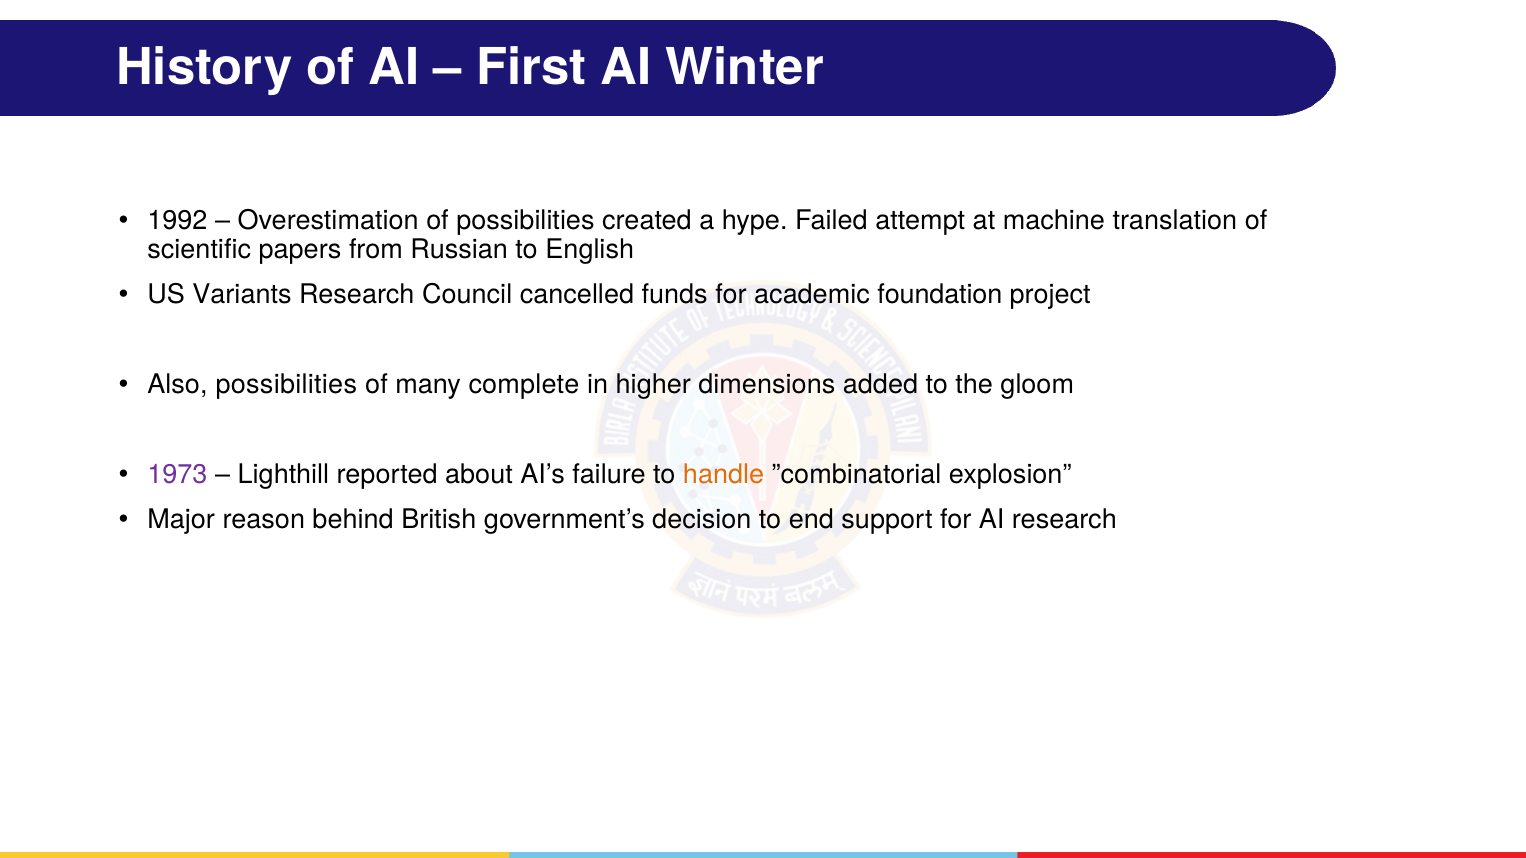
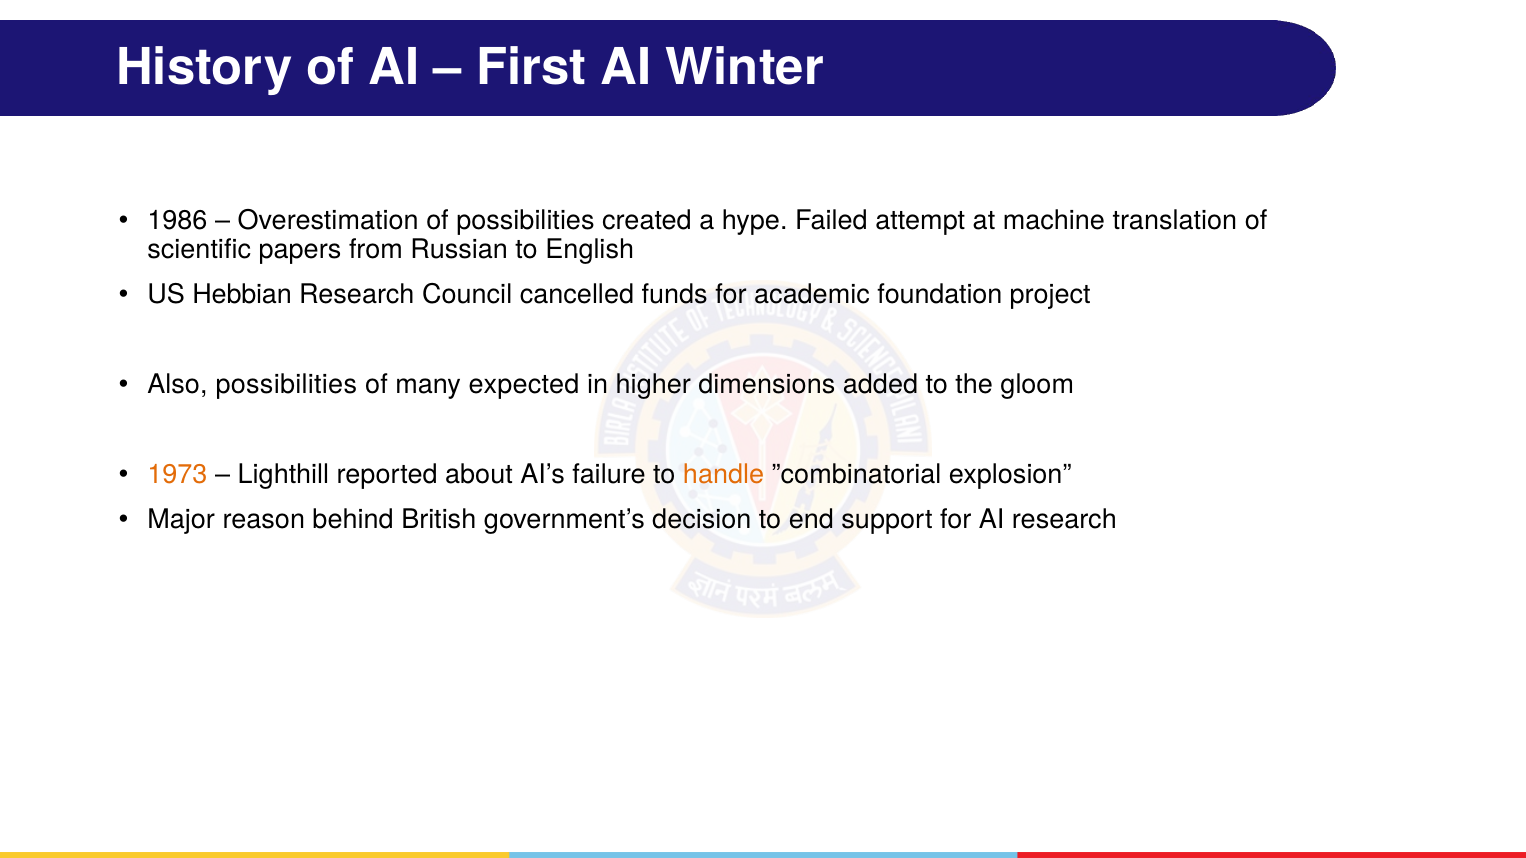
1992: 1992 -> 1986
Variants: Variants -> Hebbian
complete: complete -> expected
1973 colour: purple -> orange
